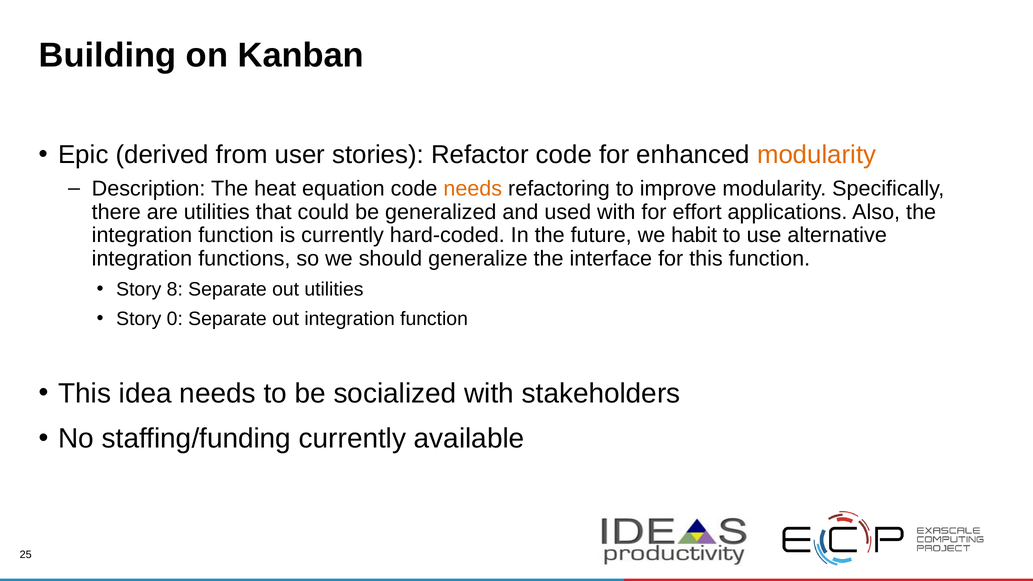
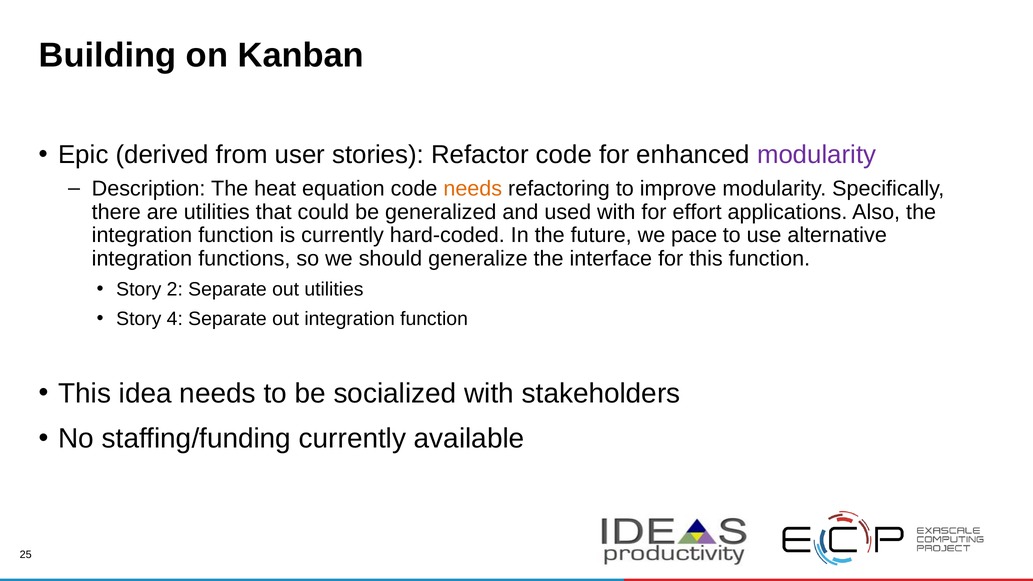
modularity at (817, 155) colour: orange -> purple
habit: habit -> pace
8: 8 -> 2
0: 0 -> 4
